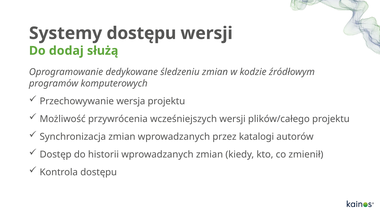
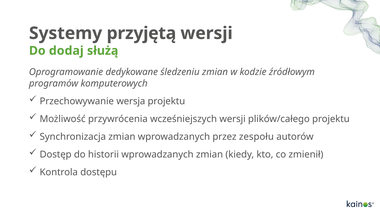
Systemy dostępu: dostępu -> przyjętą
katalogi: katalogi -> zespołu
